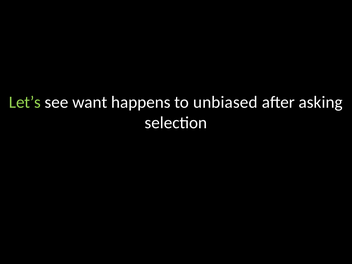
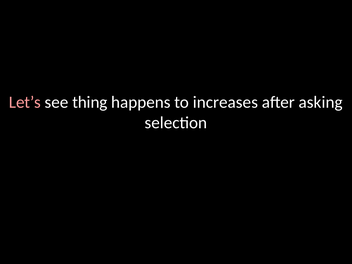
Let’s colour: light green -> pink
want: want -> thing
unbiased: unbiased -> increases
